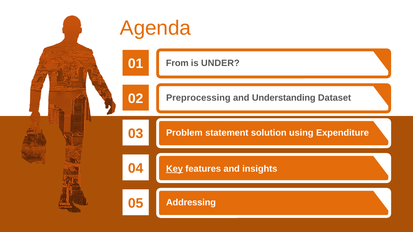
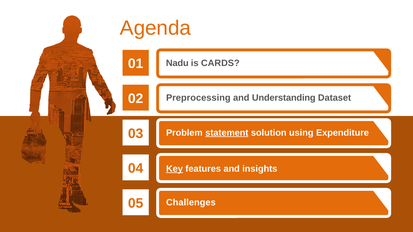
From: From -> Nadu
UNDER: UNDER -> CARDS
statement underline: none -> present
Addressing: Addressing -> Challenges
